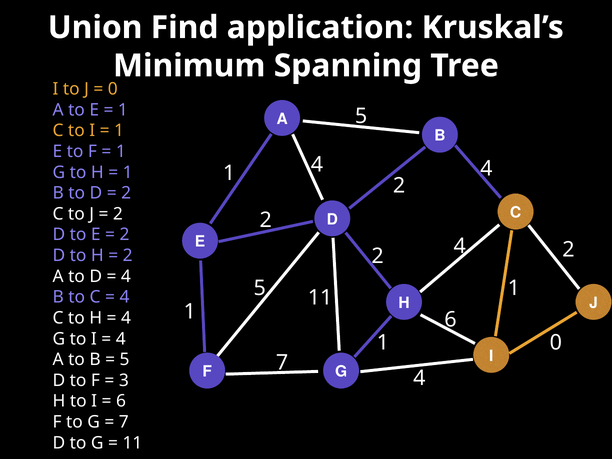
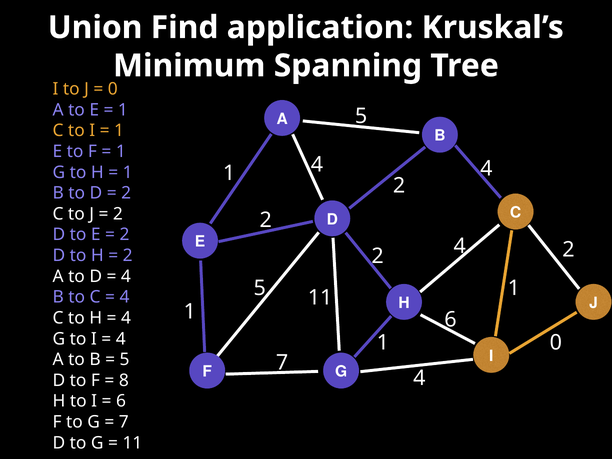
3: 3 -> 8
